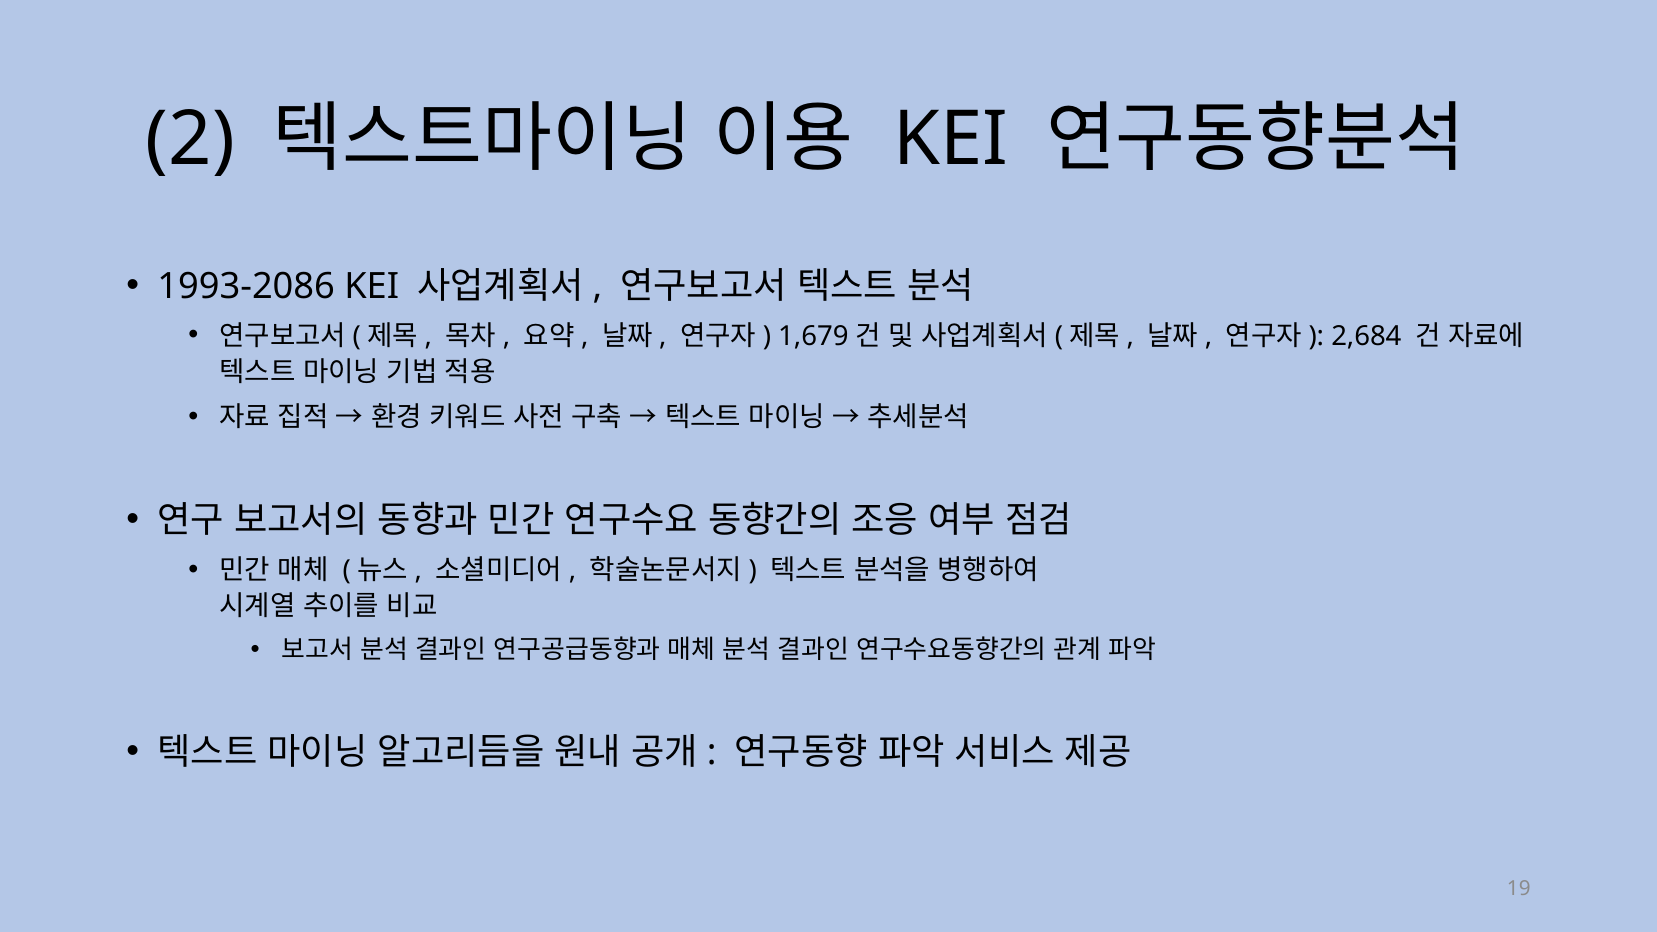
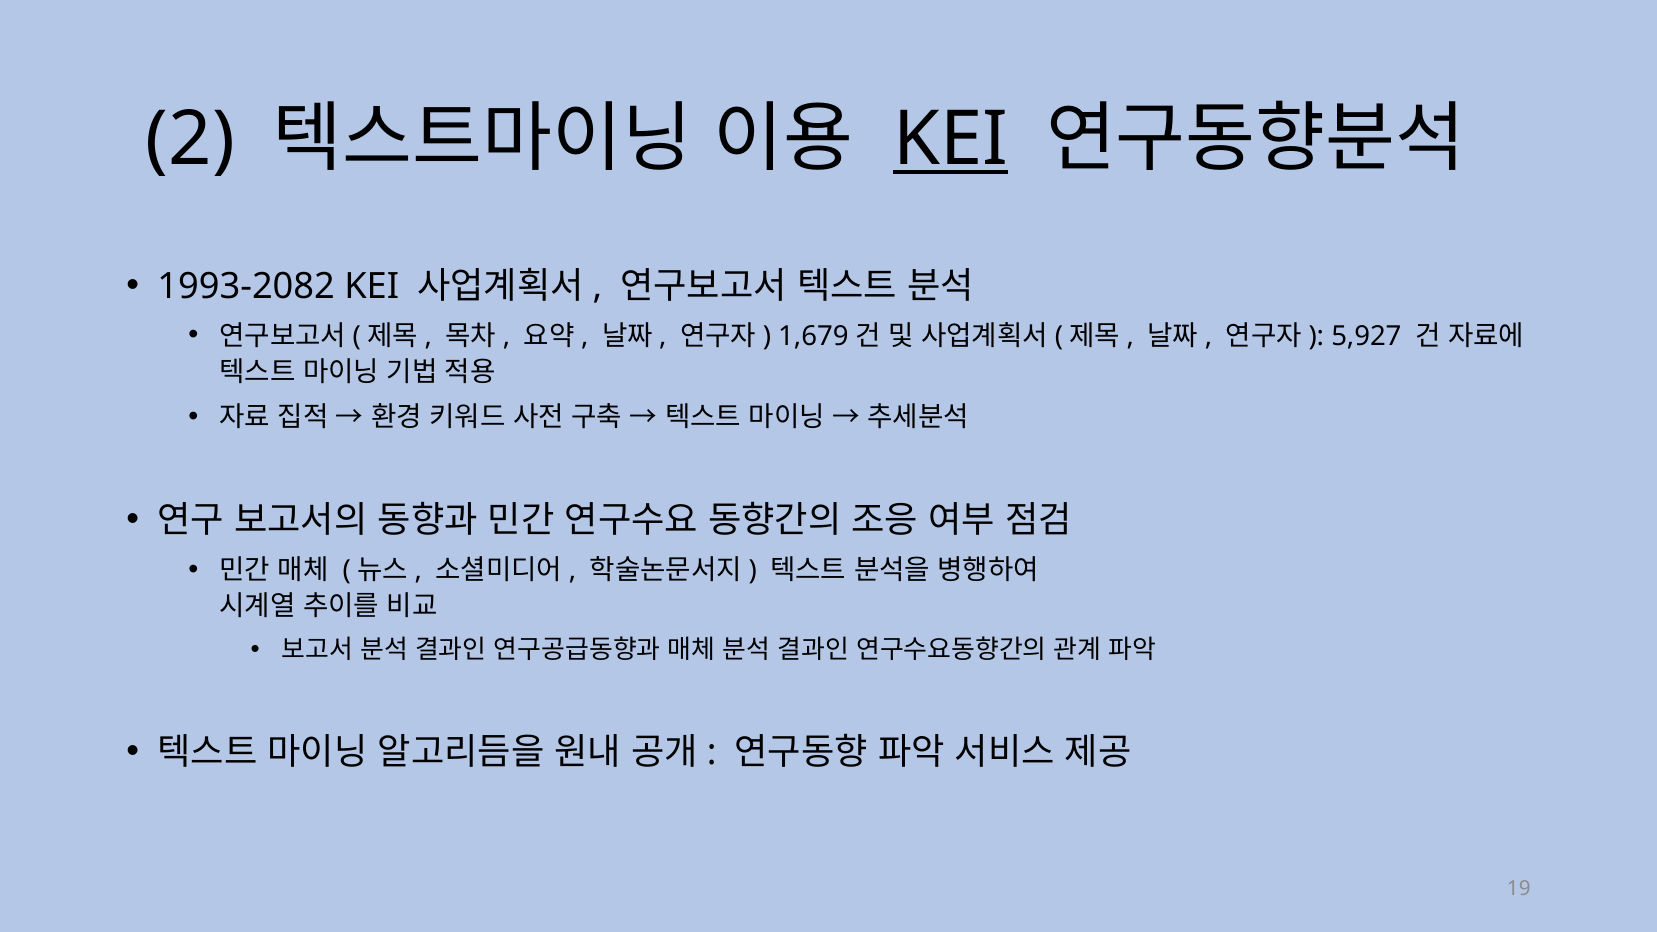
KEI at (951, 139) underline: none -> present
1993-2086: 1993-2086 -> 1993-2082
2,684: 2,684 -> 5,927
